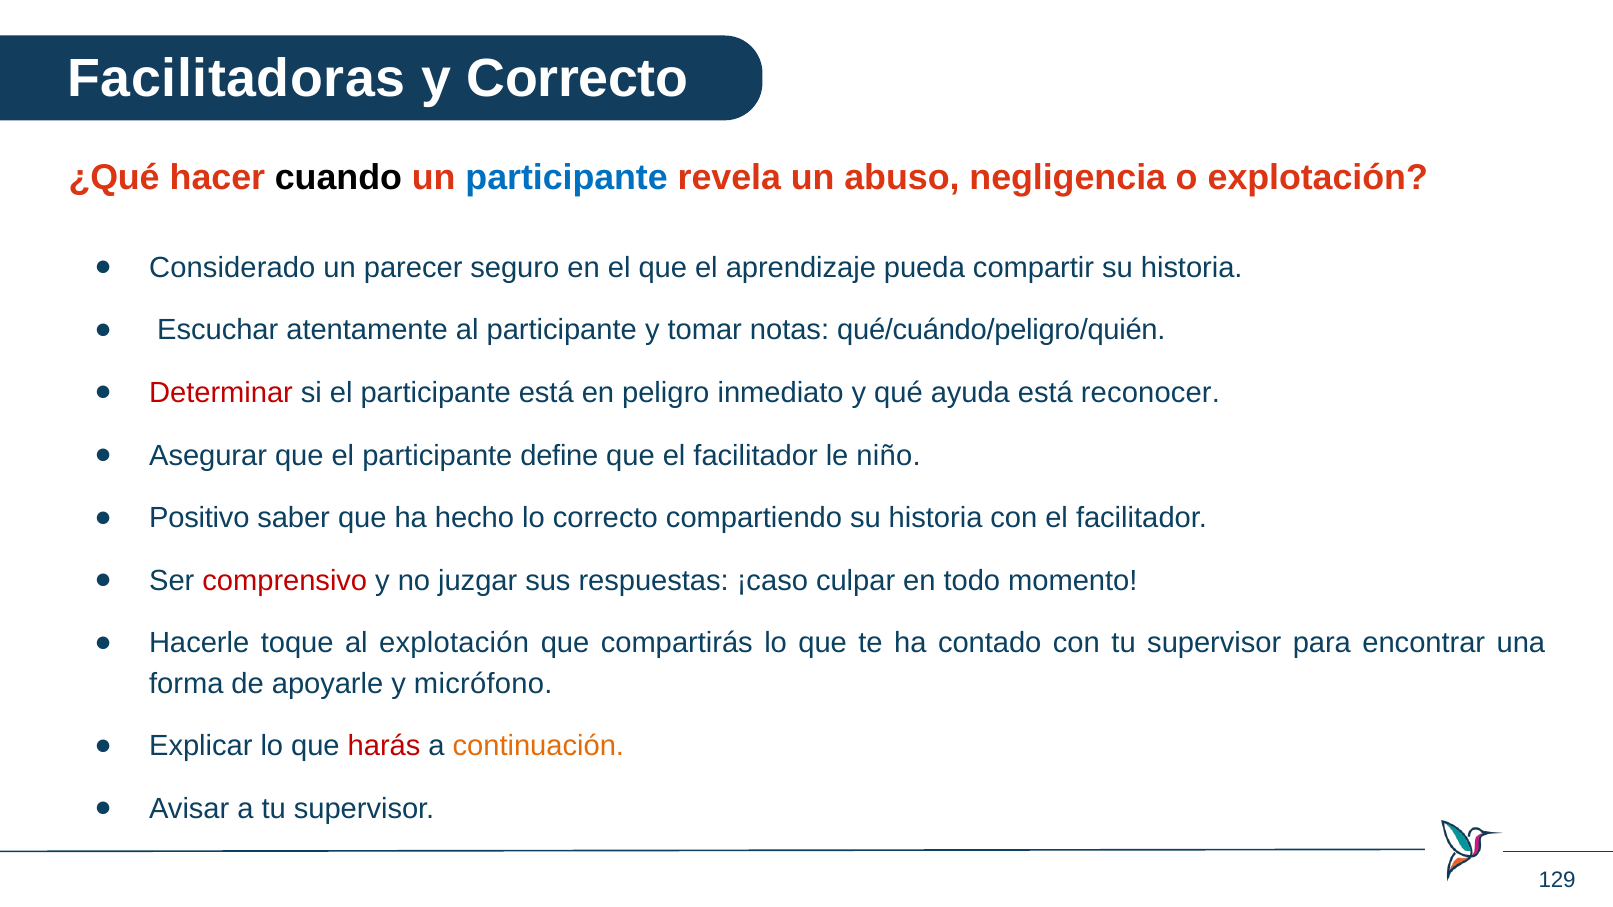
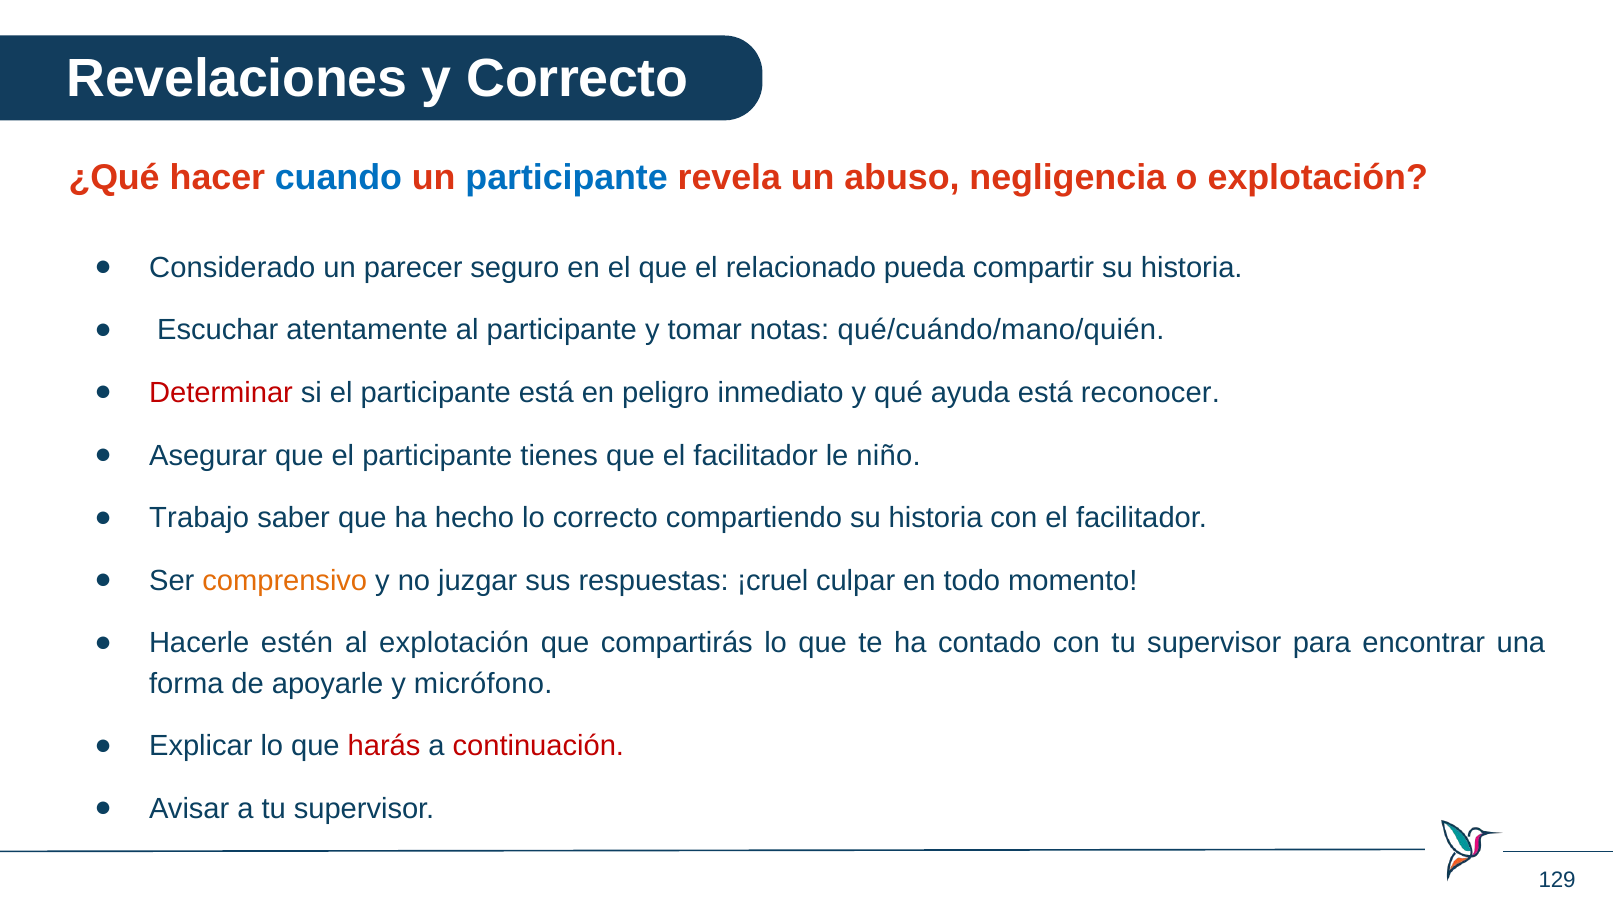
Facilitadoras: Facilitadoras -> Revelaciones
cuando colour: black -> blue
aprendizaje: aprendizaje -> relacionado
qué/cuándo/peligro/quién: qué/cuándo/peligro/quién -> qué/cuándo/mano/quién
define: define -> tienes
Positivo: Positivo -> Trabajo
comprensivo colour: red -> orange
¡caso: ¡caso -> ¡cruel
toque: toque -> estén
continuación colour: orange -> red
